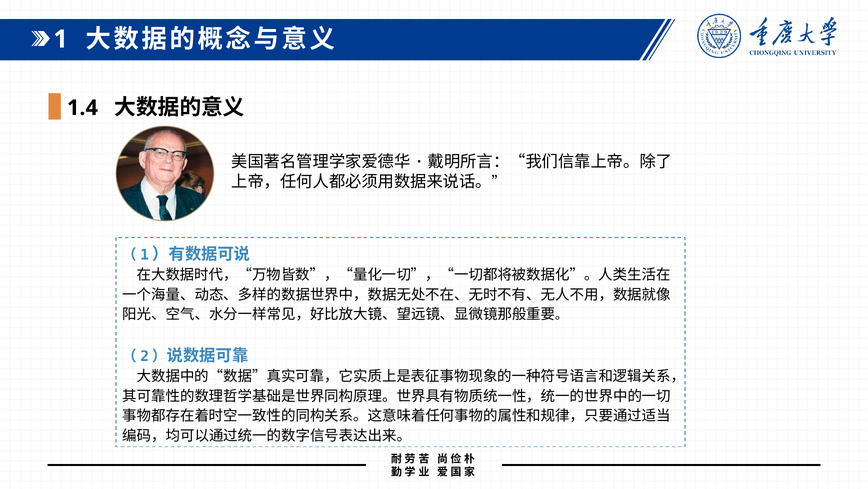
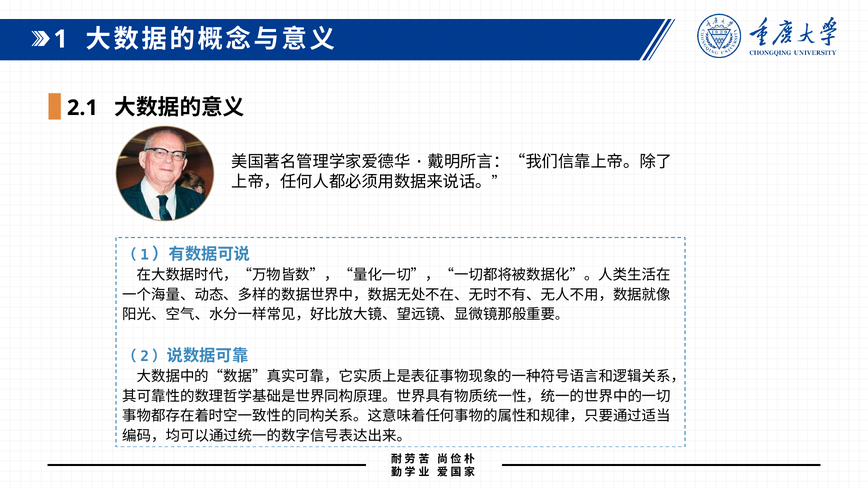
1.4: 1.4 -> 2.1
